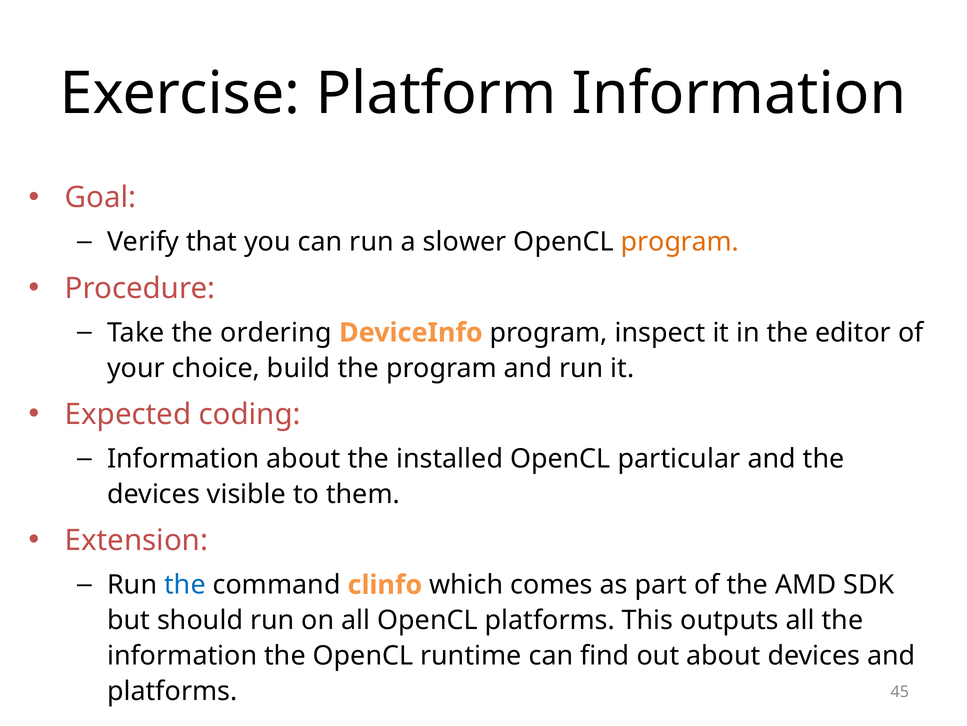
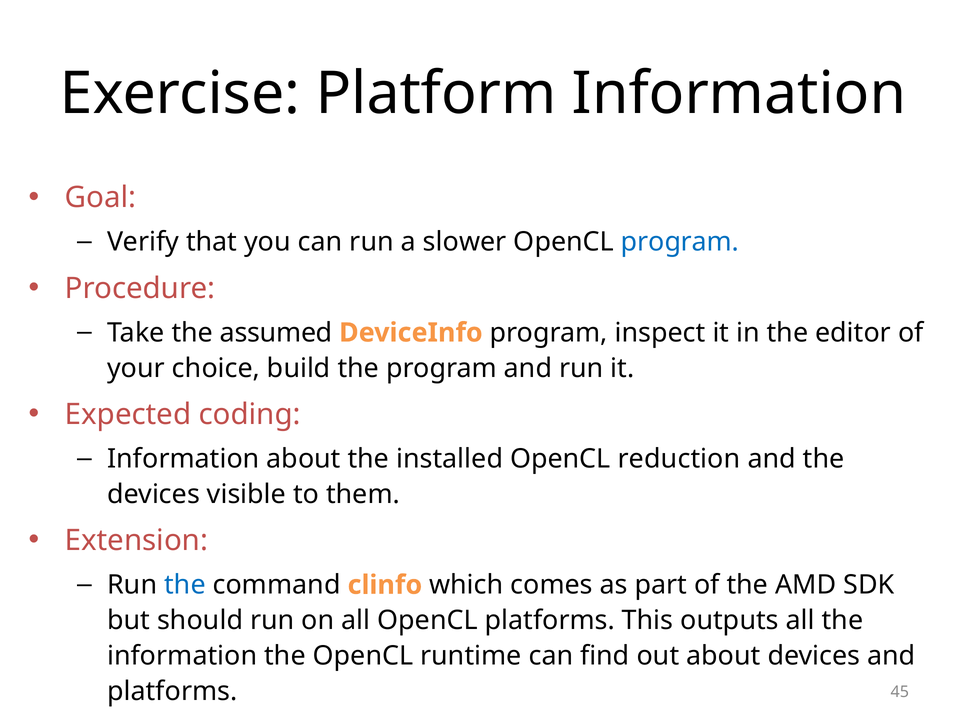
program at (680, 242) colour: orange -> blue
ordering: ordering -> assumed
particular: particular -> reduction
